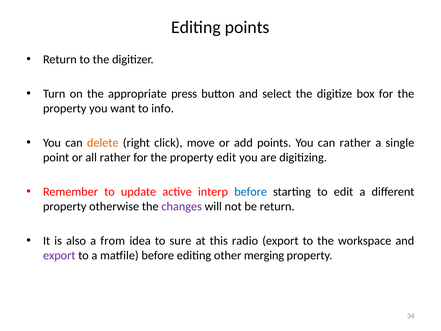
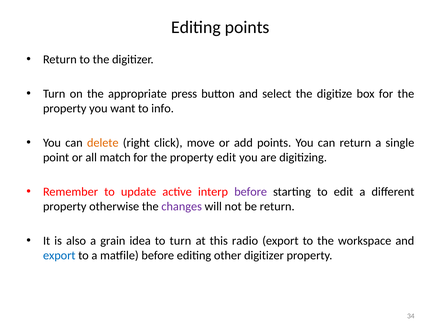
can rather: rather -> return
all rather: rather -> match
before at (251, 192) colour: blue -> purple
from: from -> grain
to sure: sure -> turn
export at (59, 255) colour: purple -> blue
other merging: merging -> digitizer
